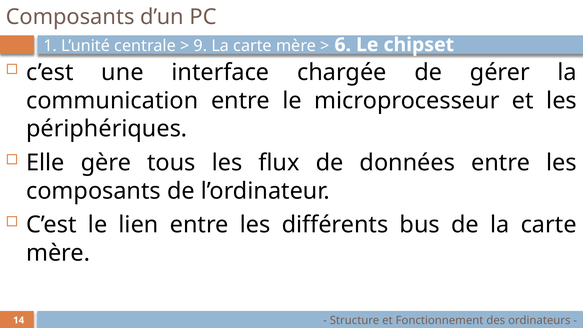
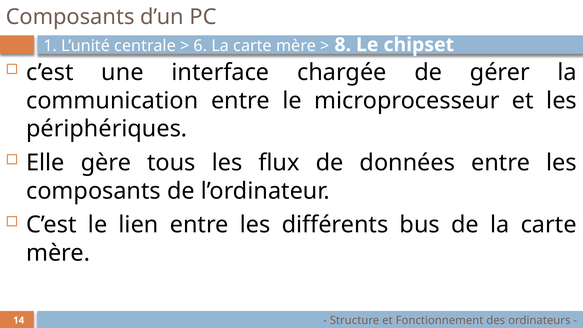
9: 9 -> 6
6: 6 -> 8
